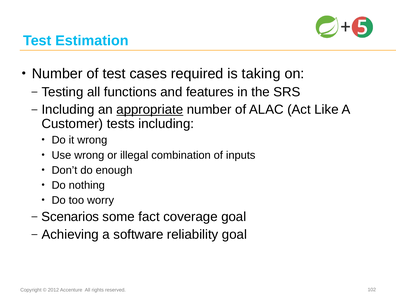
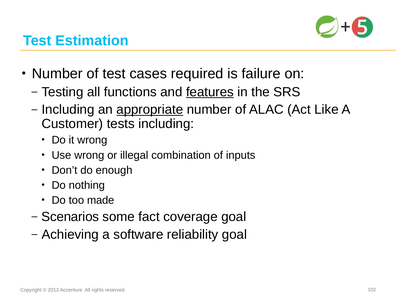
taking: taking -> failure
features underline: none -> present
worry: worry -> made
